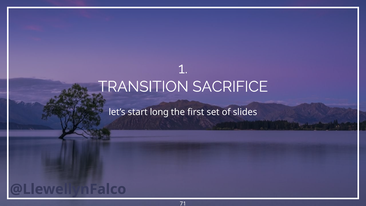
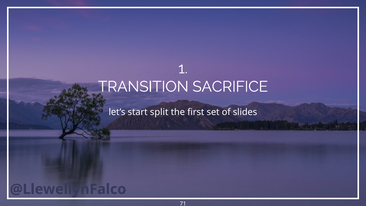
long: long -> split
